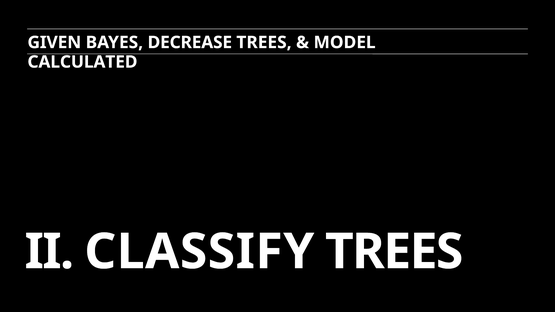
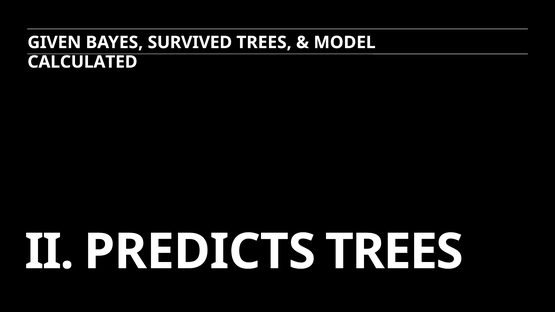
DECREASE: DECREASE -> SURVIVED
CLASSIFY: CLASSIFY -> PREDICTS
